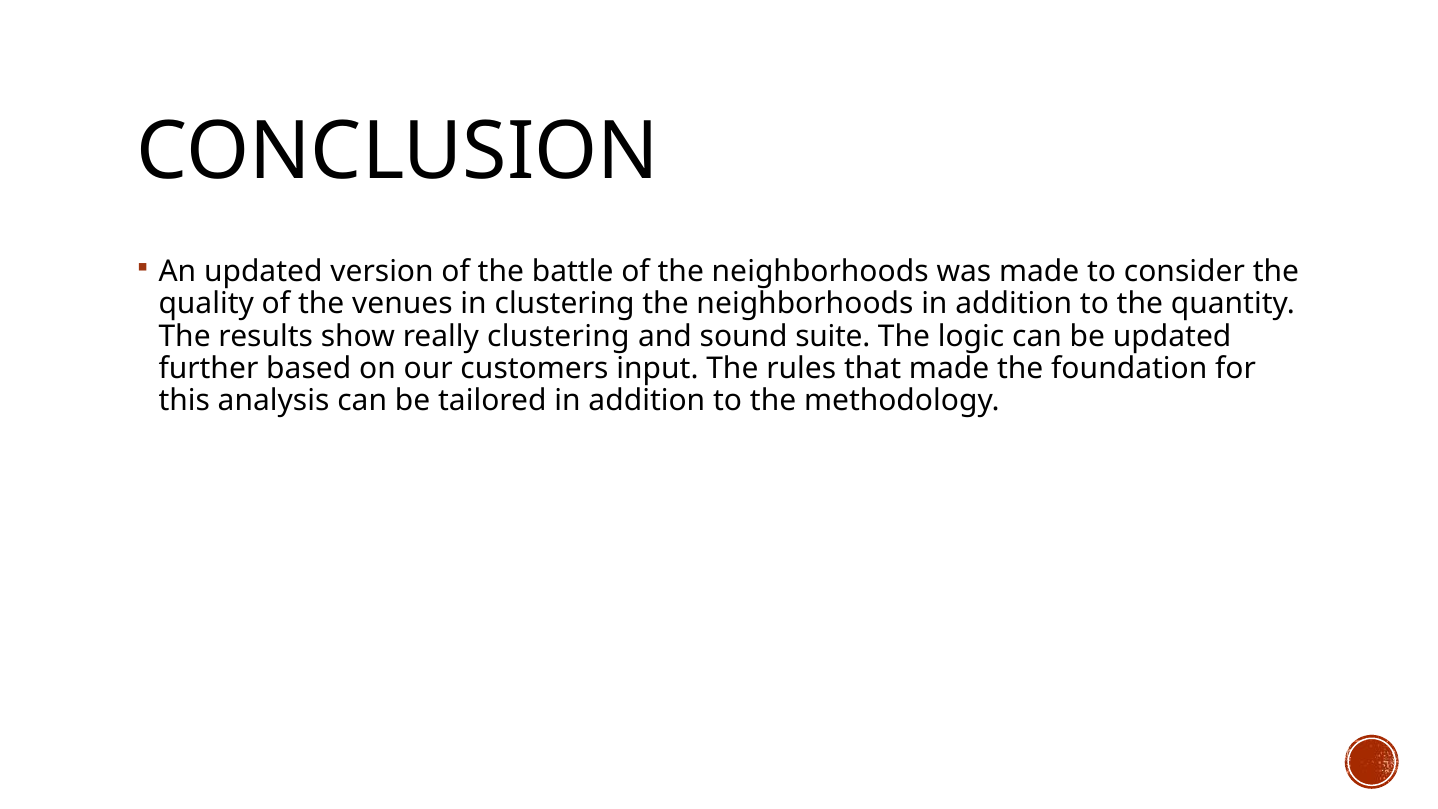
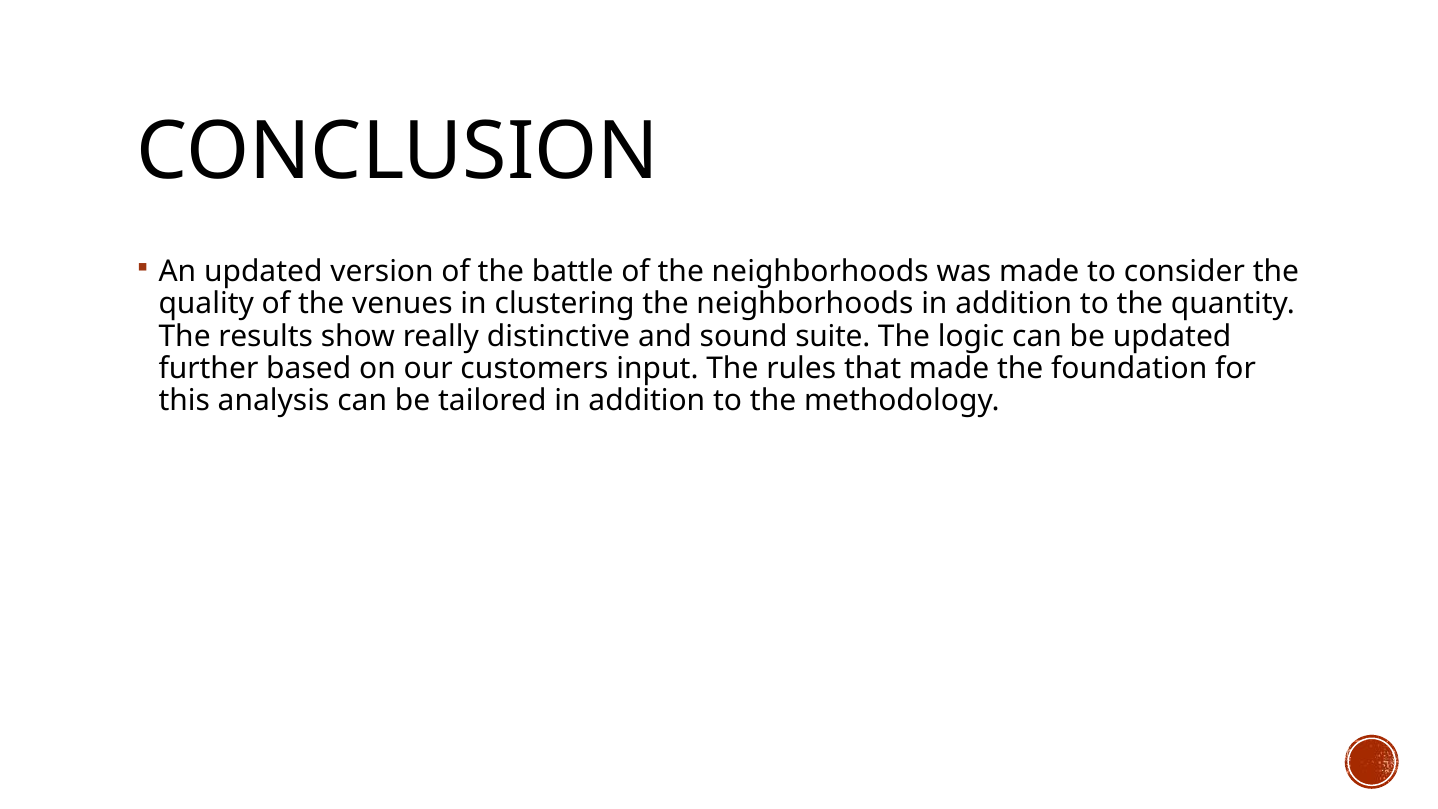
really clustering: clustering -> distinctive
